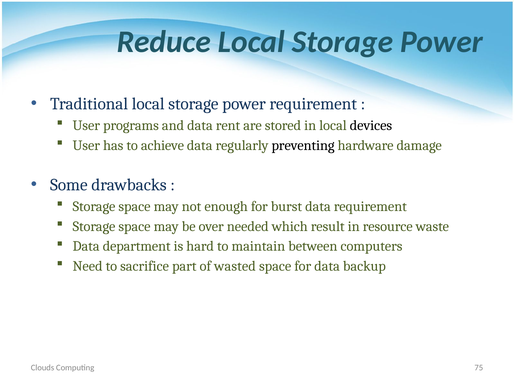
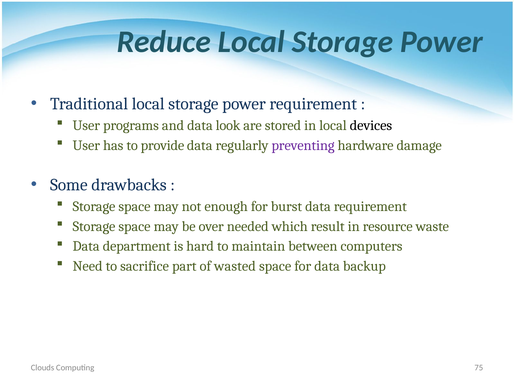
rent: rent -> look
achieve: achieve -> provide
preventing colour: black -> purple
